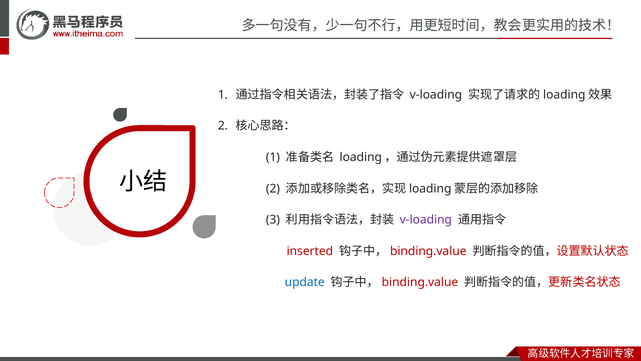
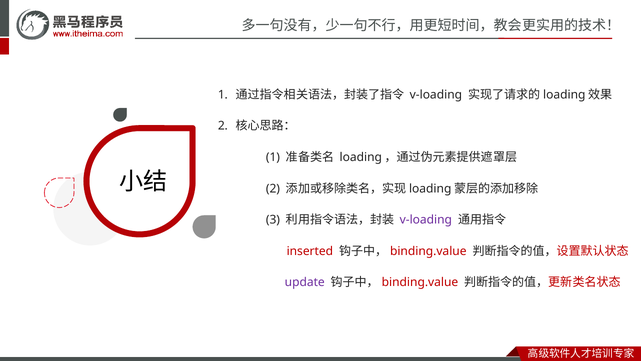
update colour: blue -> purple
